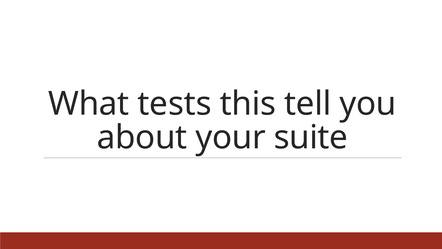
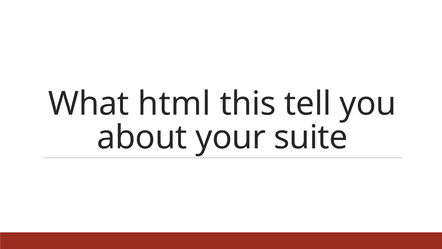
tests: tests -> html
